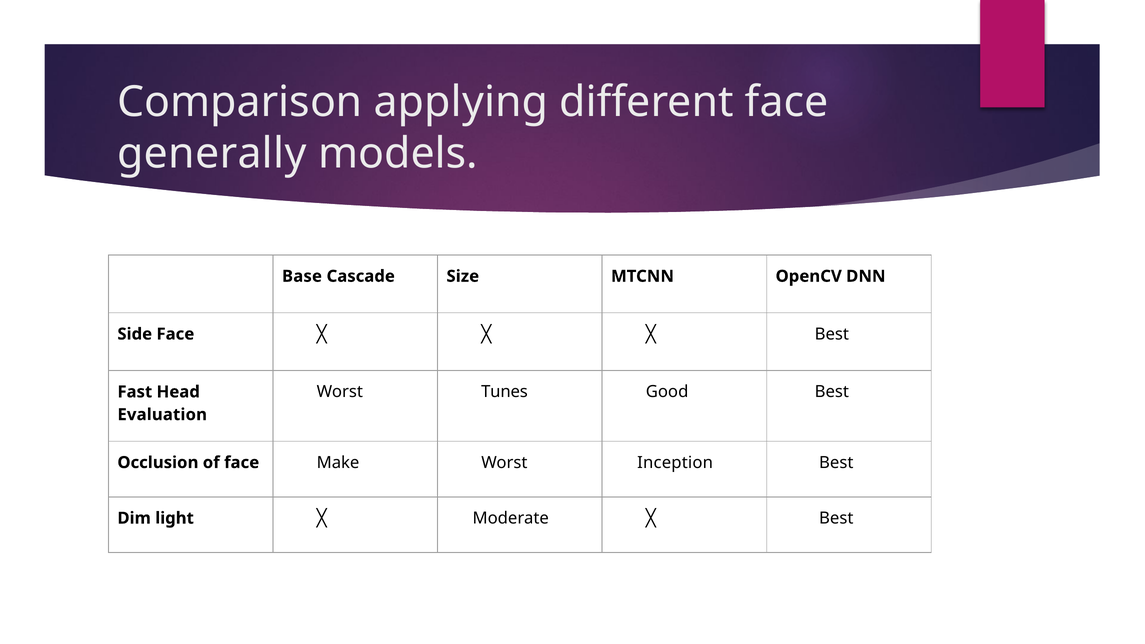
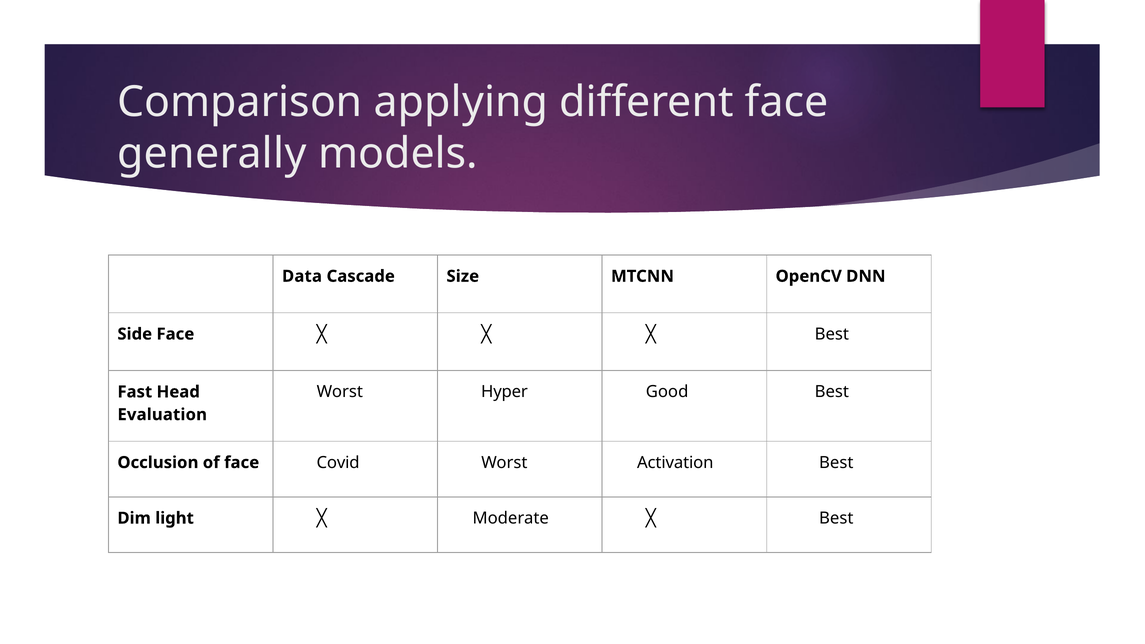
Base: Base -> Data
Tunes: Tunes -> Hyper
Make: Make -> Covid
Inception: Inception -> Activation
